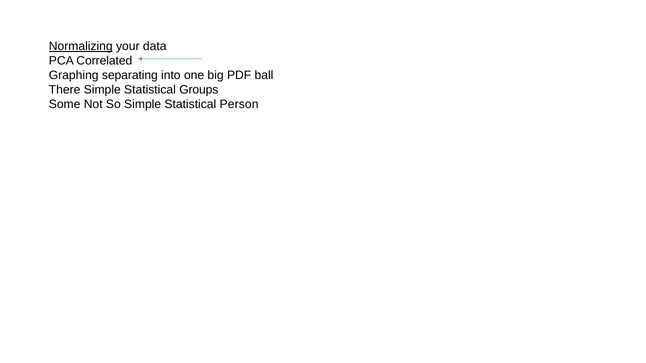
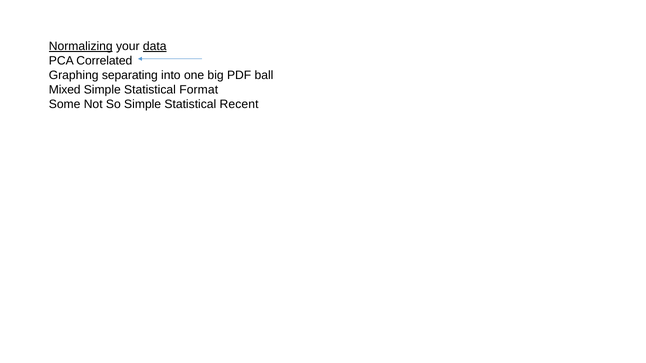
data underline: none -> present
There: There -> Mixed
Groups: Groups -> Format
Person: Person -> Recent
